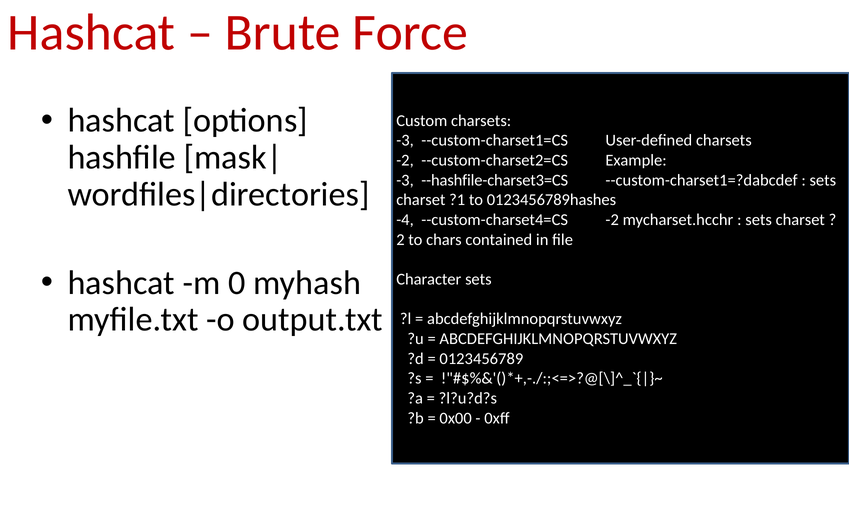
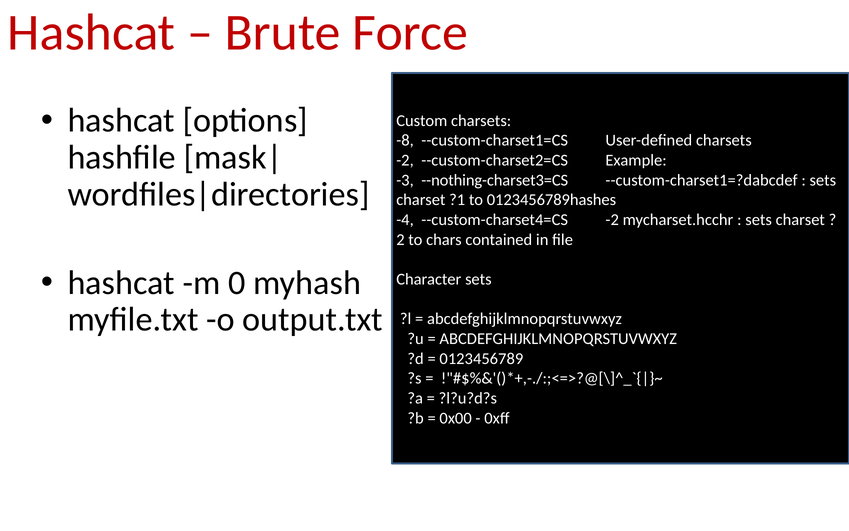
-3 at (405, 140): -3 -> -8
--hashfile-charset3=CS: --hashfile-charset3=CS -> --nothing-charset3=CS
